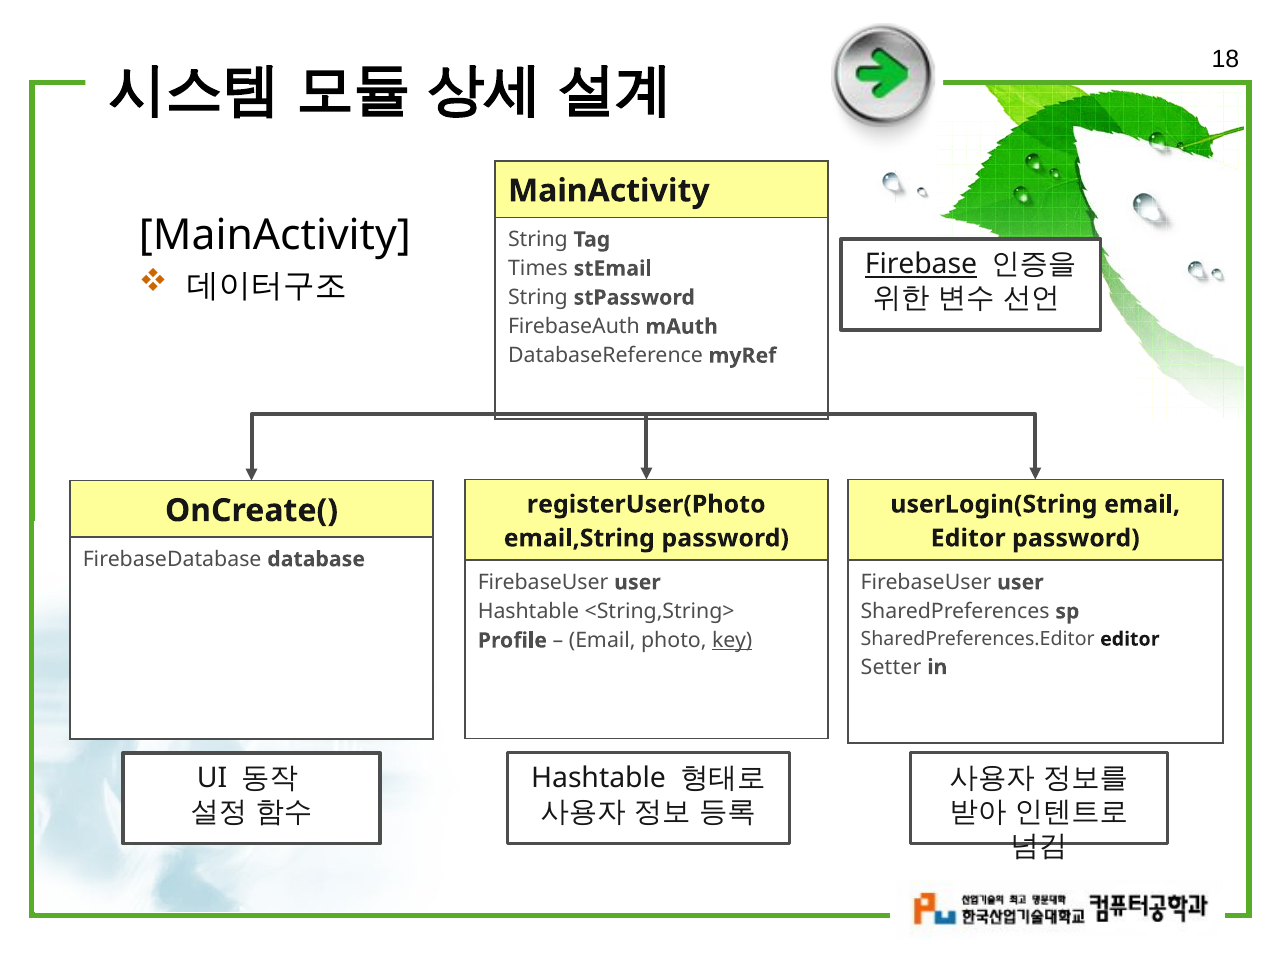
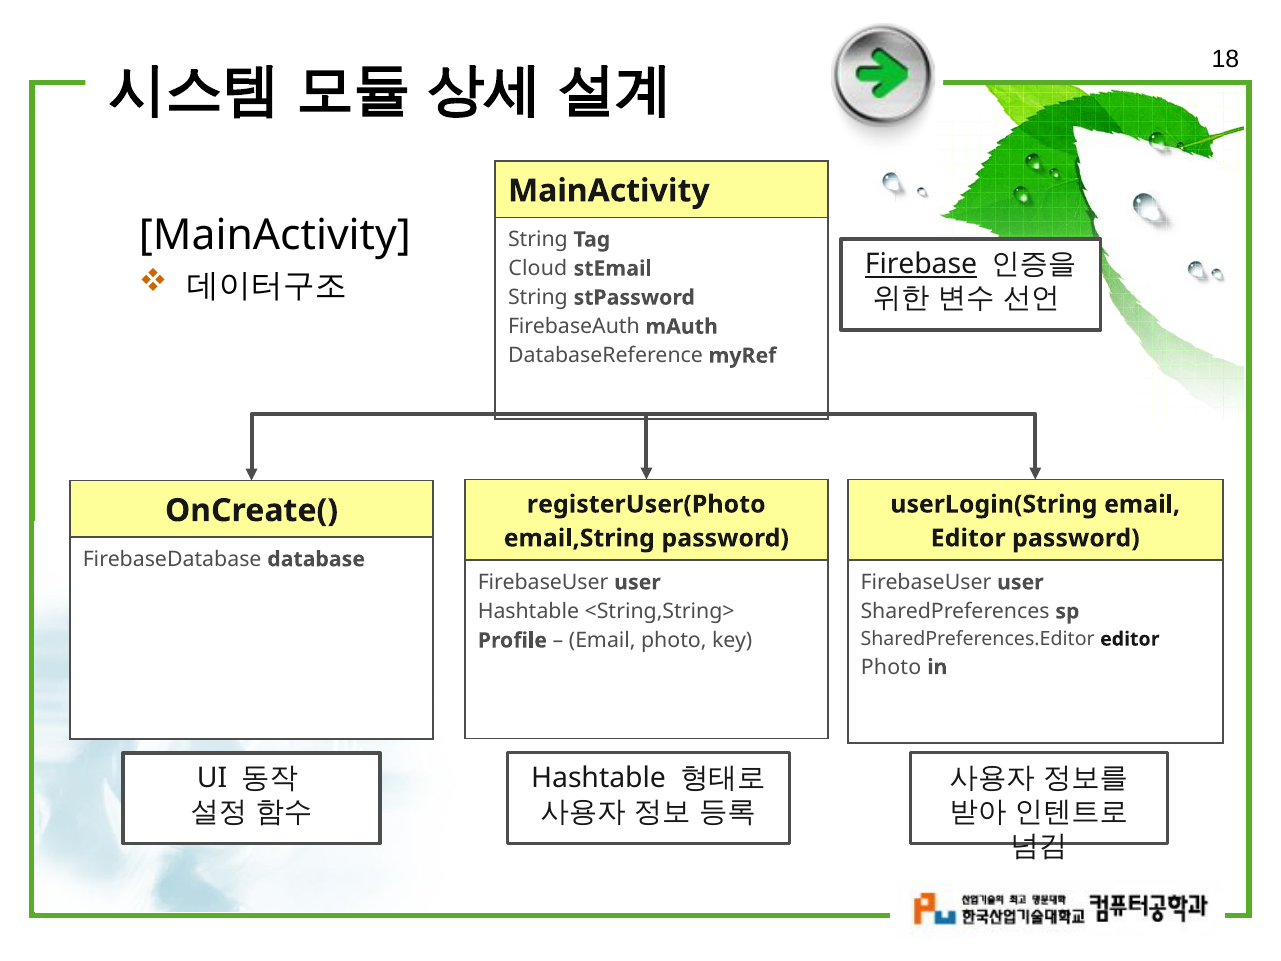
Times: Times -> Cloud
key underline: present -> none
Setter at (891, 667): Setter -> Photo
